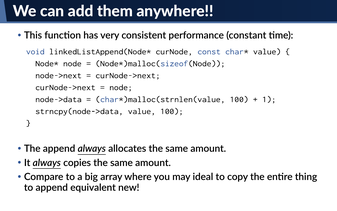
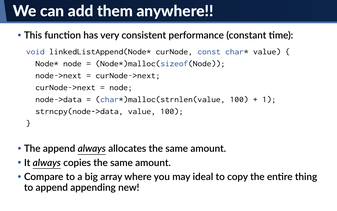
equivalent: equivalent -> appending
